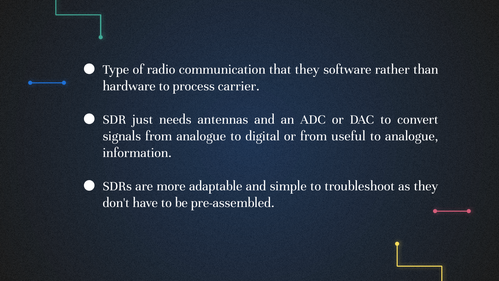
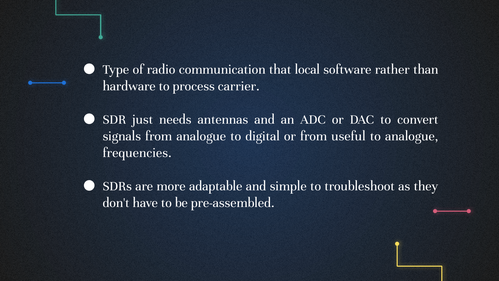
that they: they -> local
information: information -> frequencies
